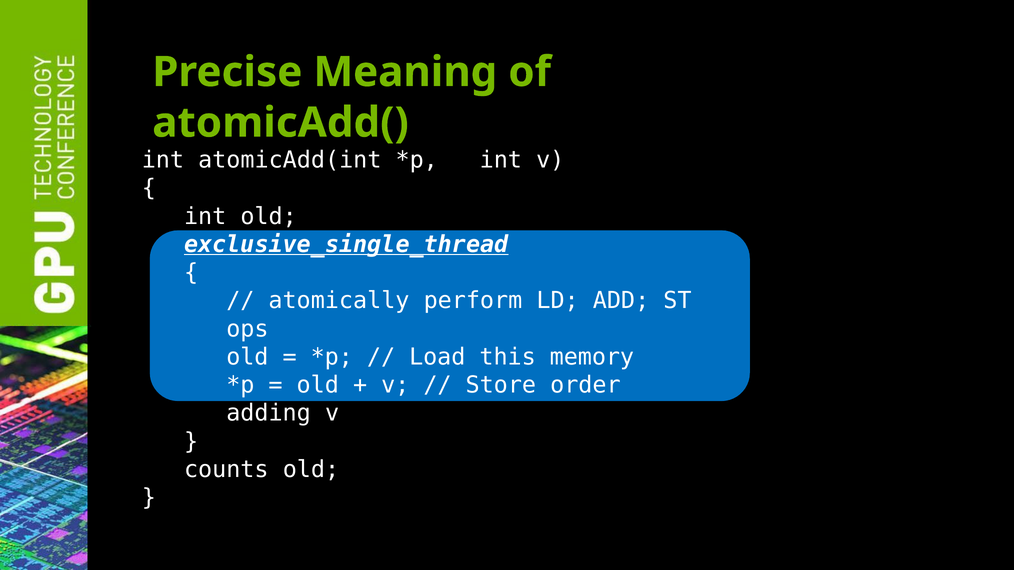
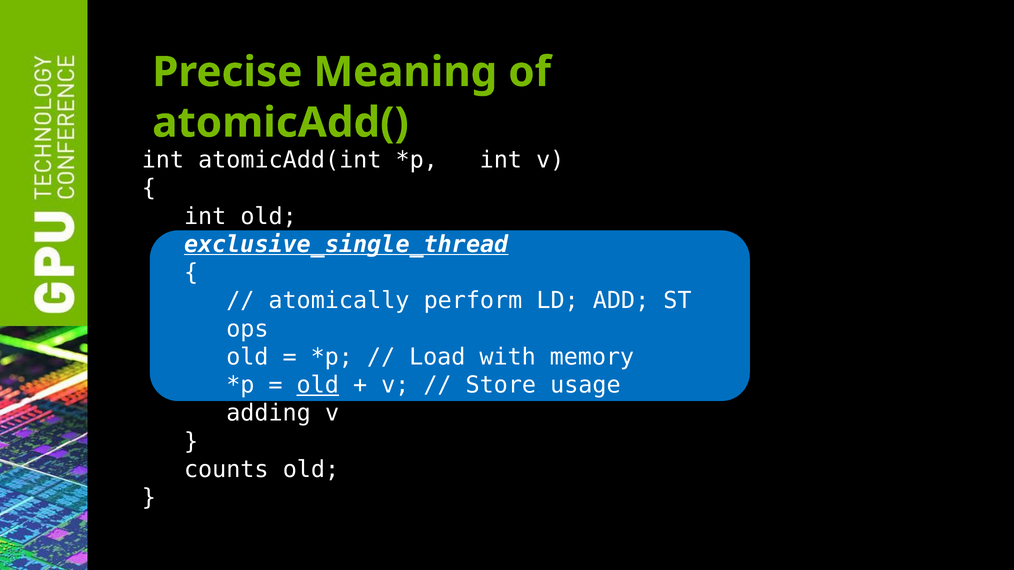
this: this -> with
old at (318, 385) underline: none -> present
order: order -> usage
